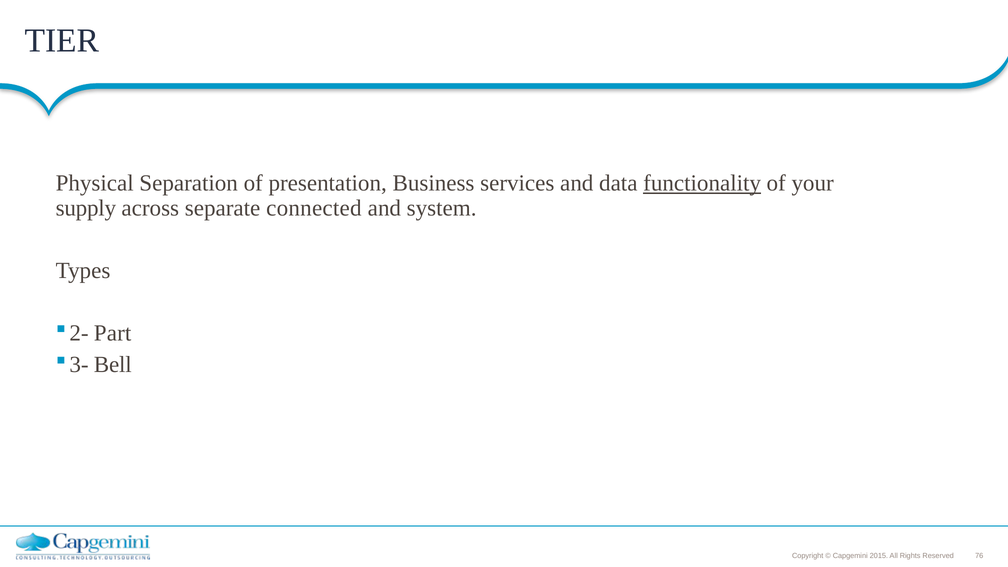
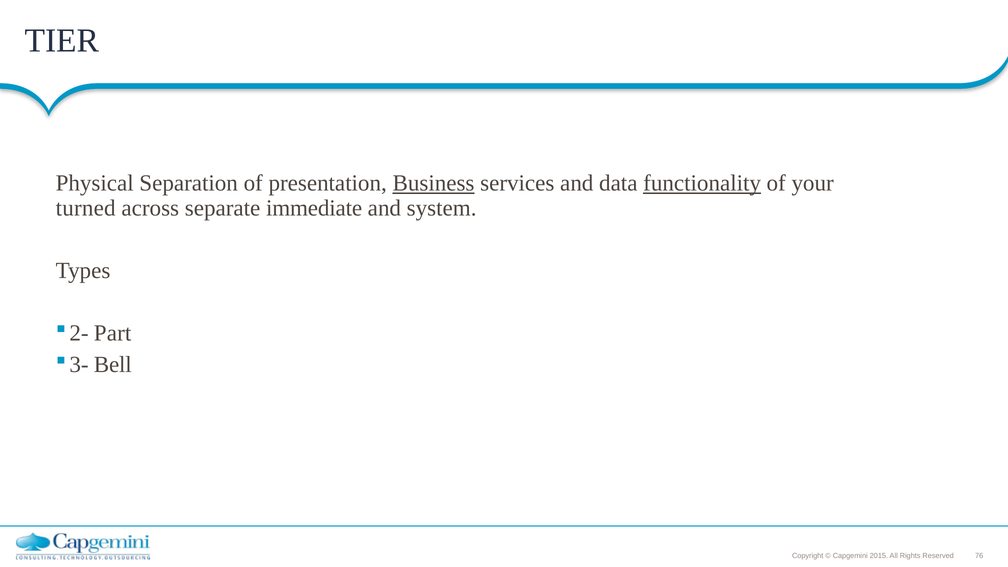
Business underline: none -> present
supply: supply -> turned
connected: connected -> immediate
